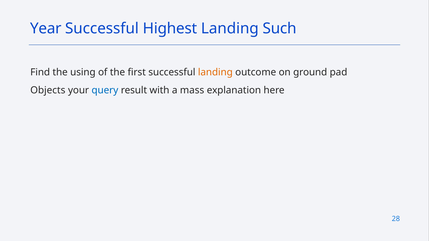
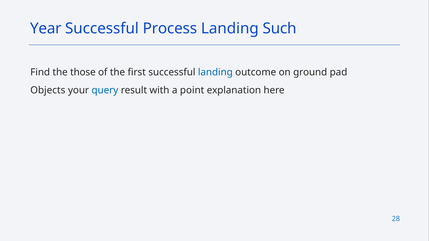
Highest: Highest -> Process
using: using -> those
landing at (215, 72) colour: orange -> blue
mass: mass -> point
